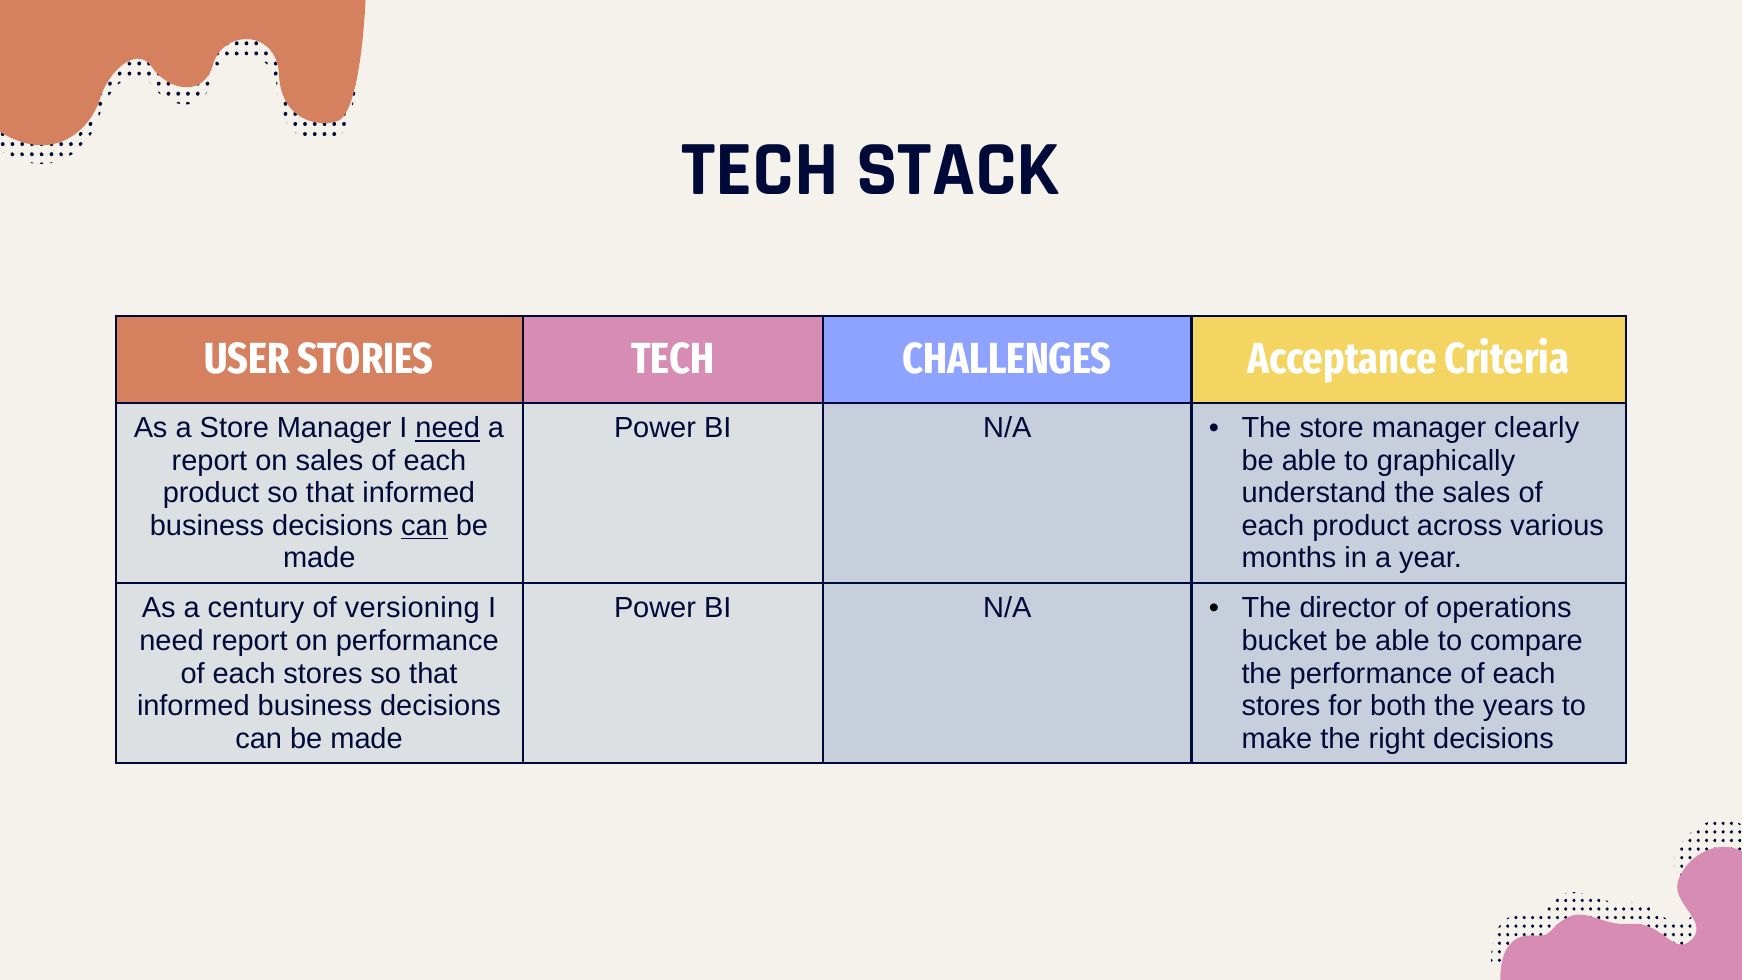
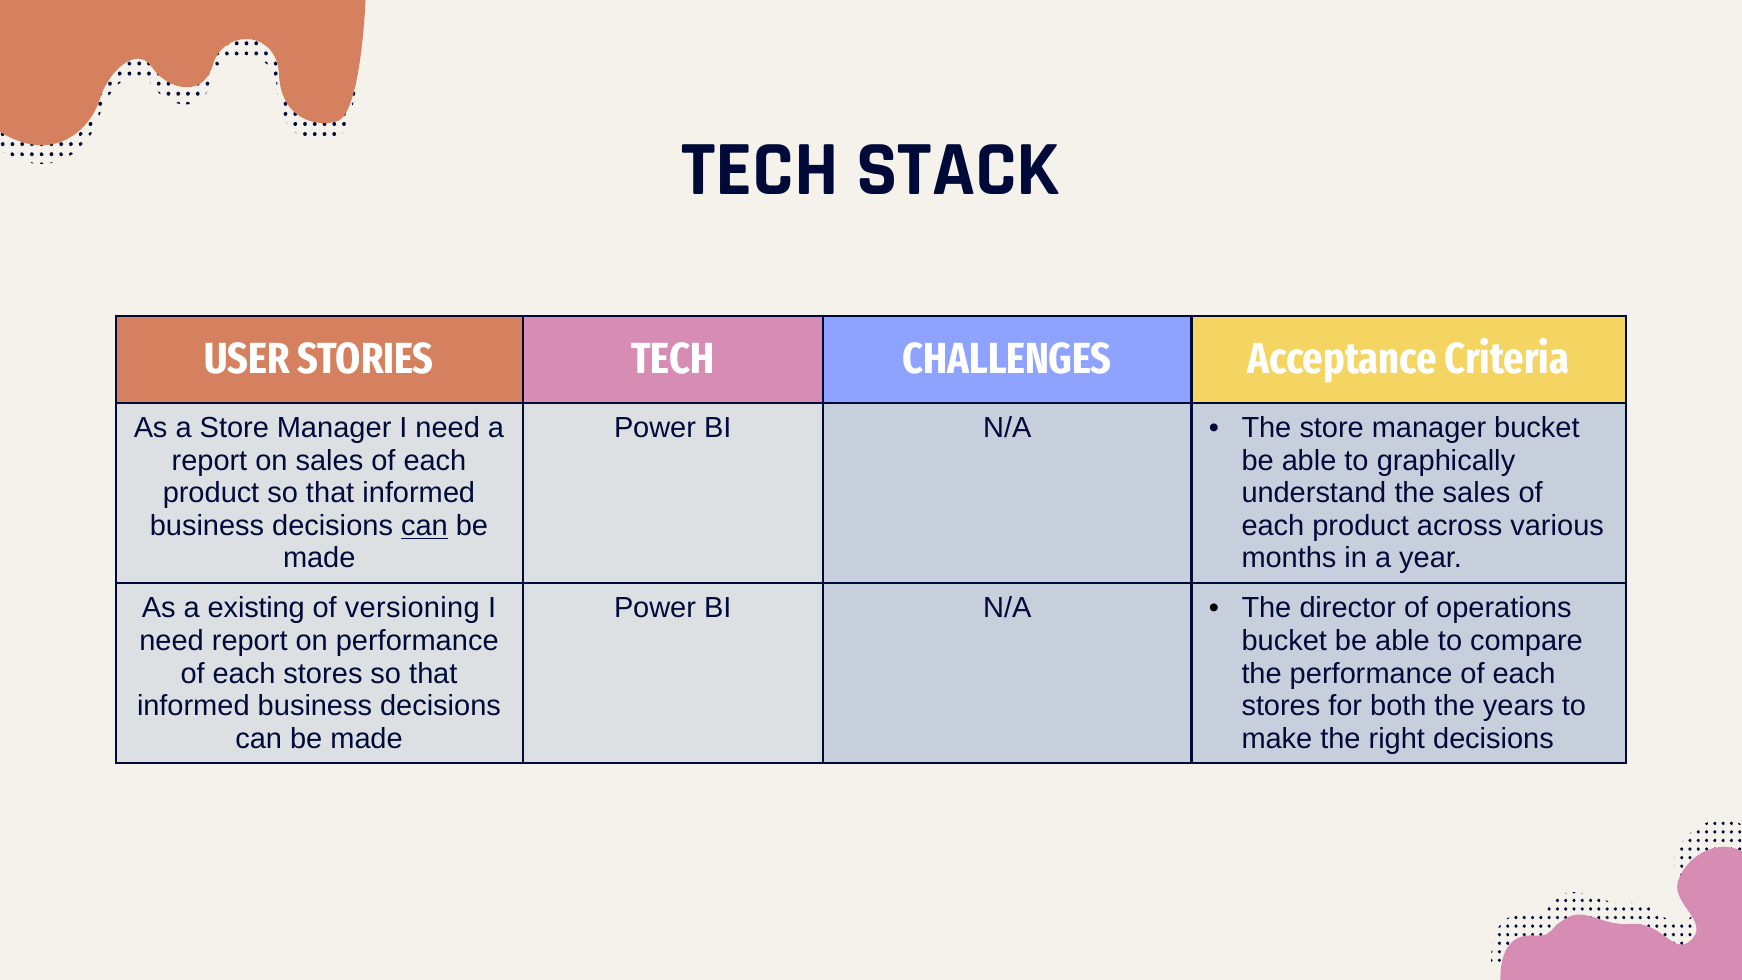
need at (448, 428) underline: present -> none
manager clearly: clearly -> bucket
century: century -> existing
